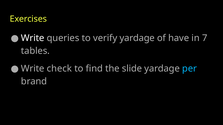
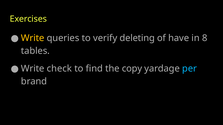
Write at (33, 38) colour: white -> yellow
verify yardage: yardage -> deleting
7: 7 -> 8
slide: slide -> copy
